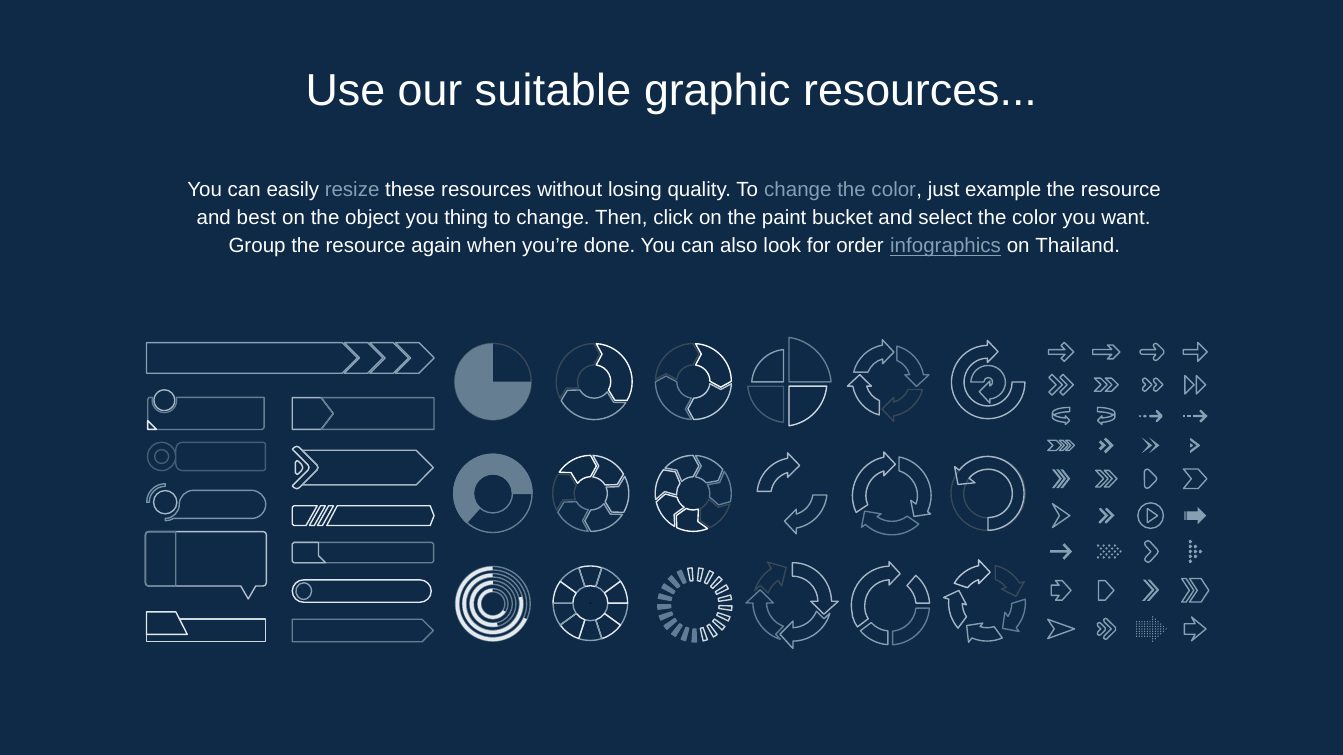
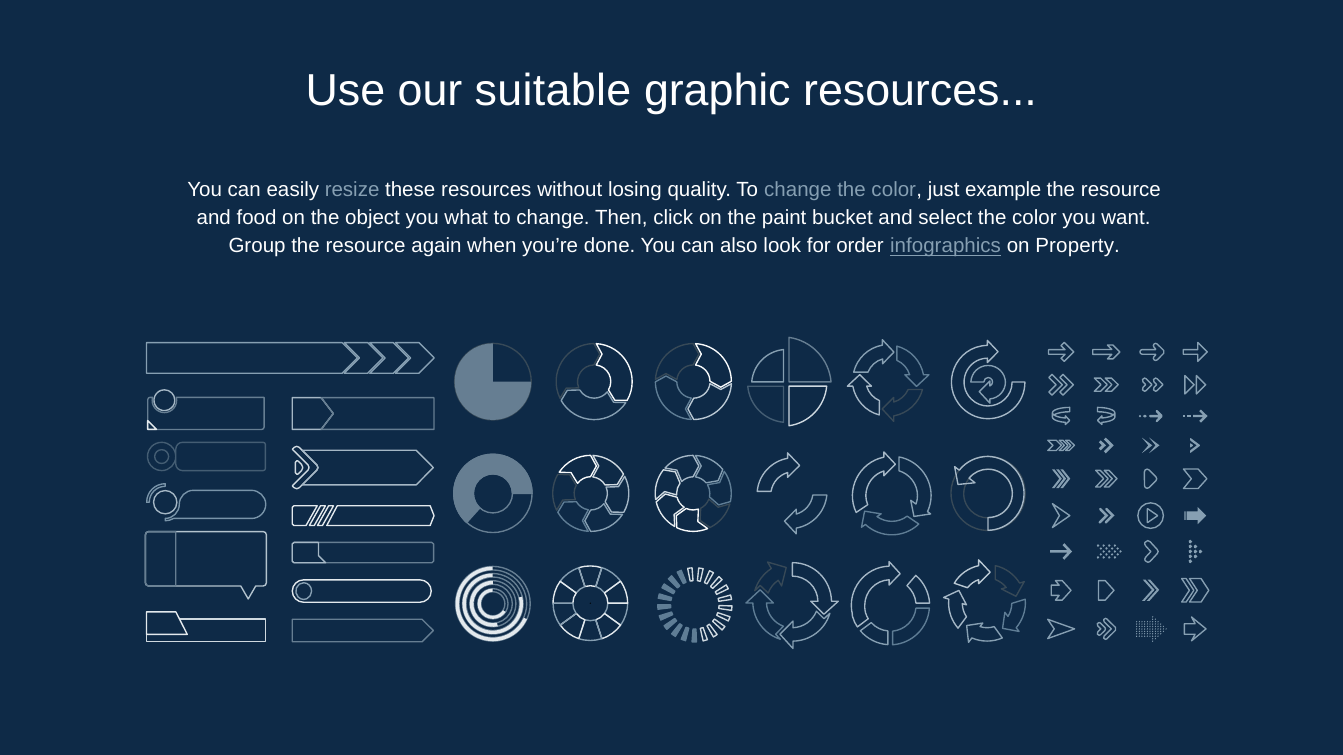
best: best -> food
thing: thing -> what
Thailand: Thailand -> Property
